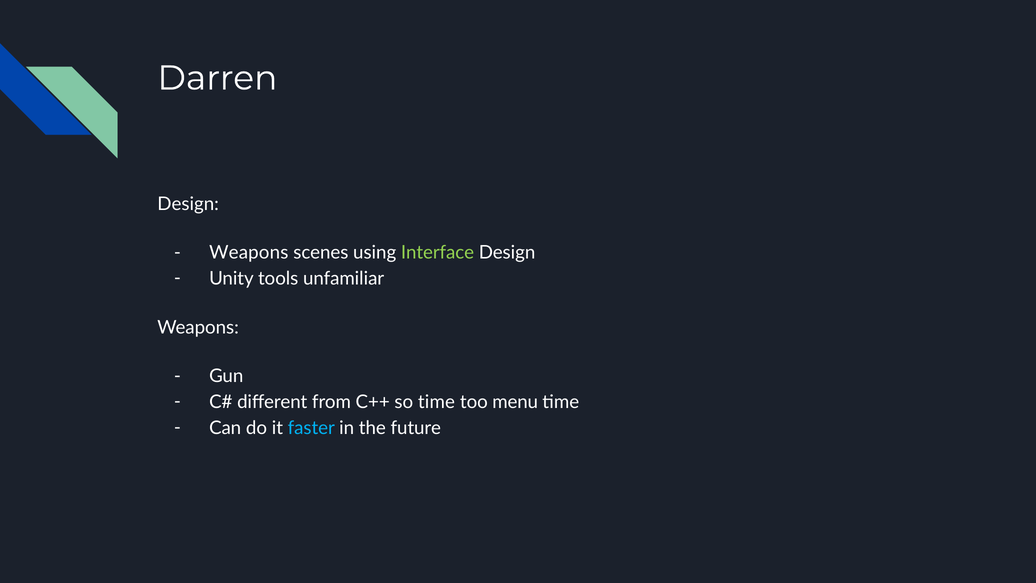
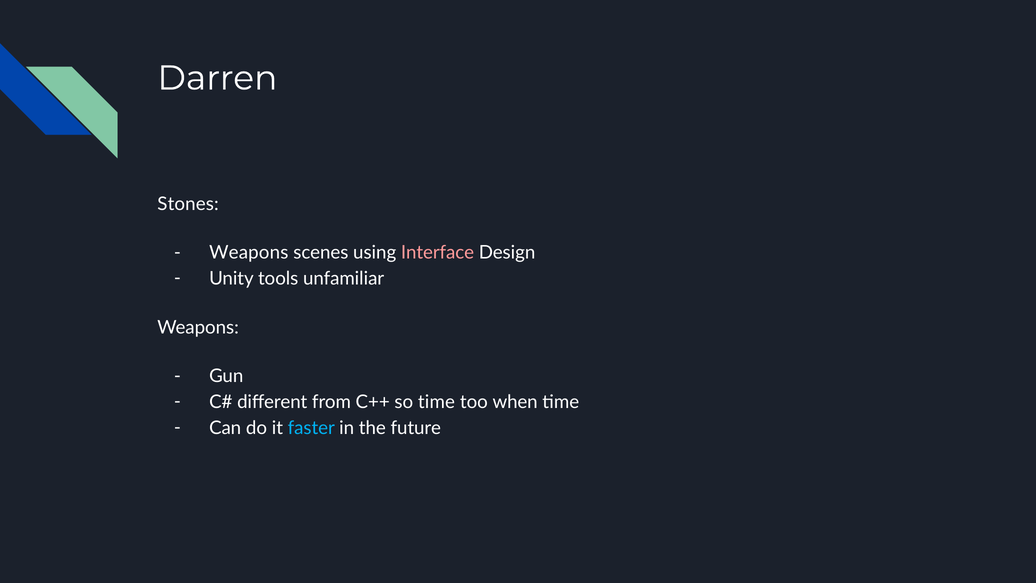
Design at (188, 204): Design -> Stones
Interface colour: light green -> pink
menu: menu -> when
